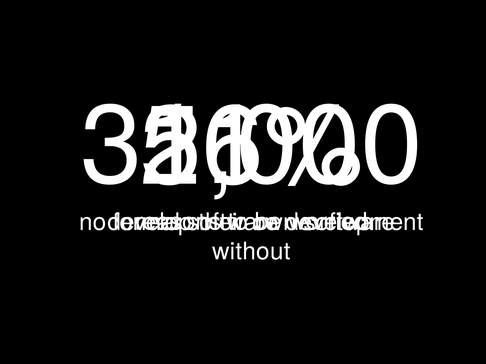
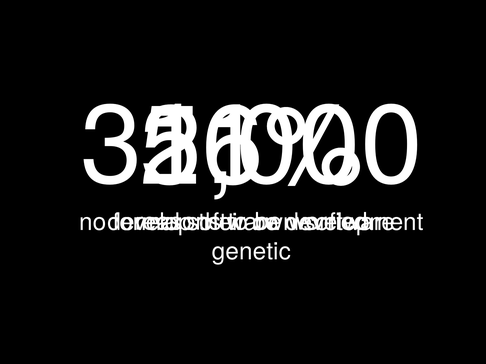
without: without -> genetic
